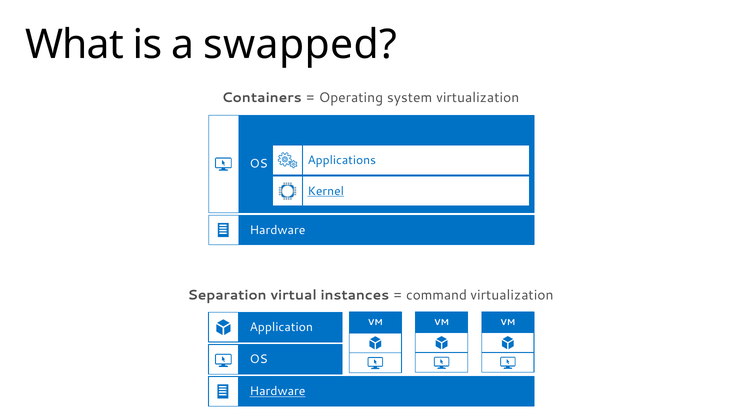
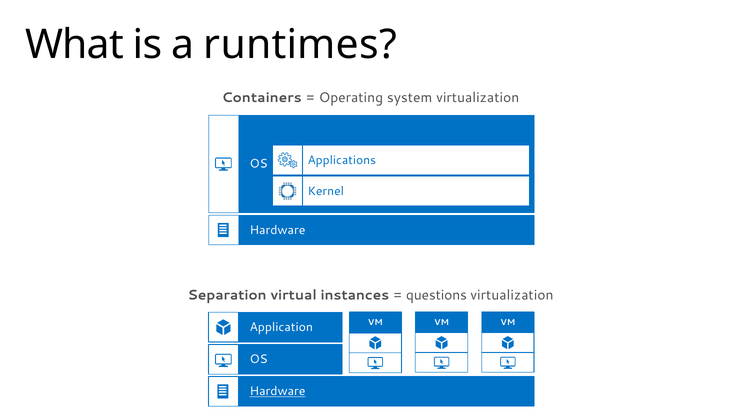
swapped: swapped -> runtimes
Kernel underline: present -> none
command: command -> questions
